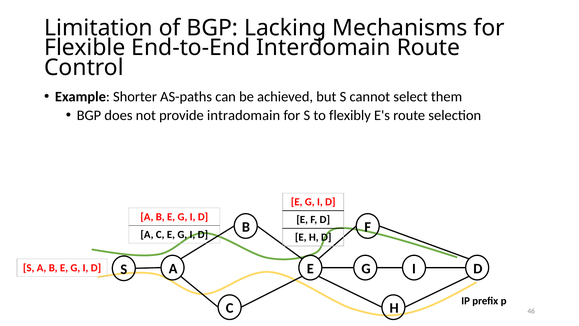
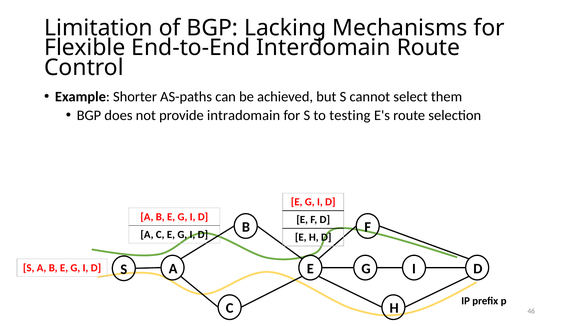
flexibly: flexibly -> testing
